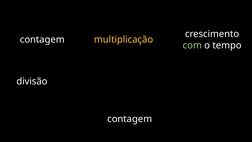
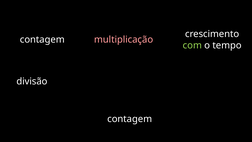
multiplicação colour: yellow -> pink
